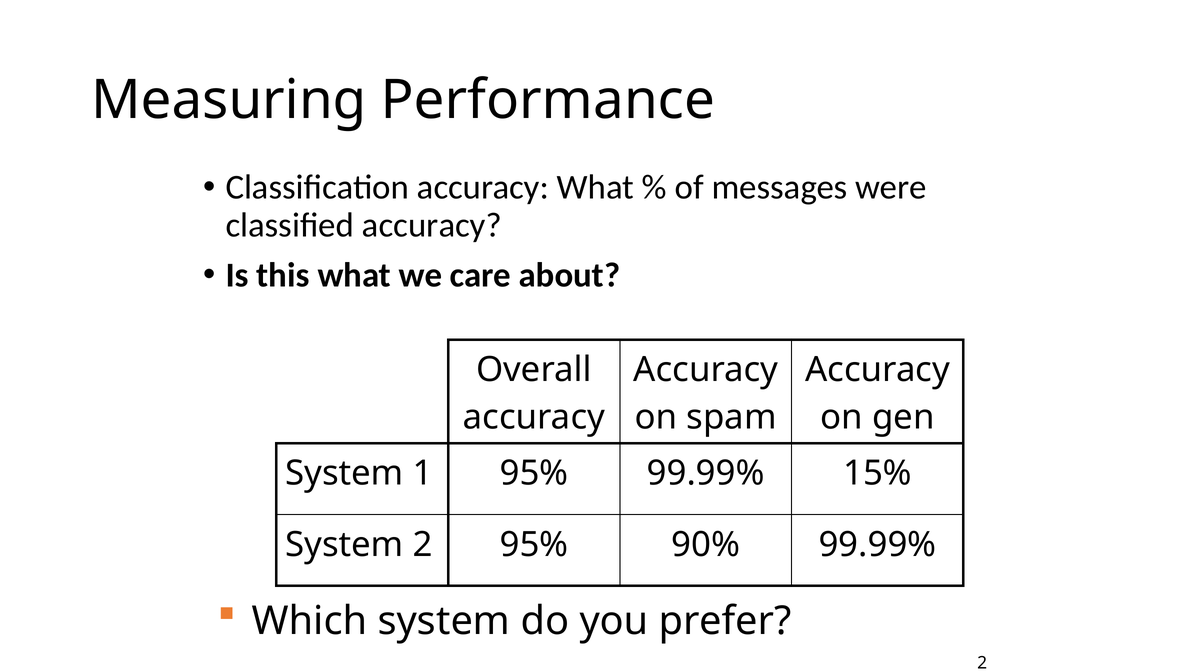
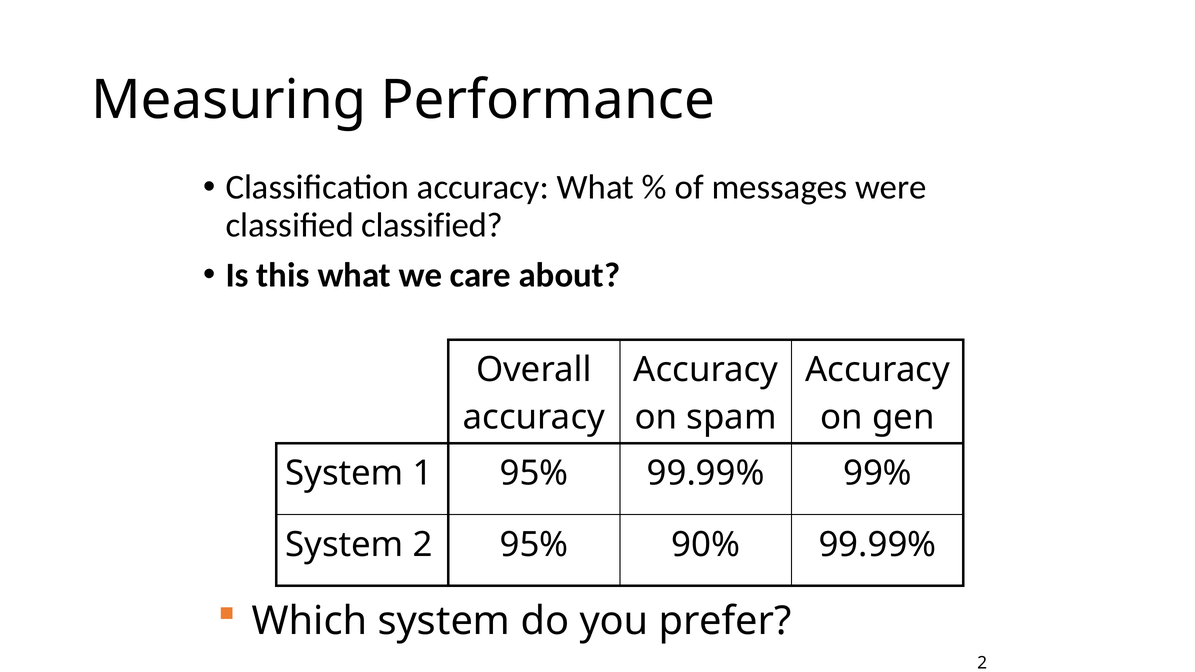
classified accuracy: accuracy -> classified
15%: 15% -> 99%
